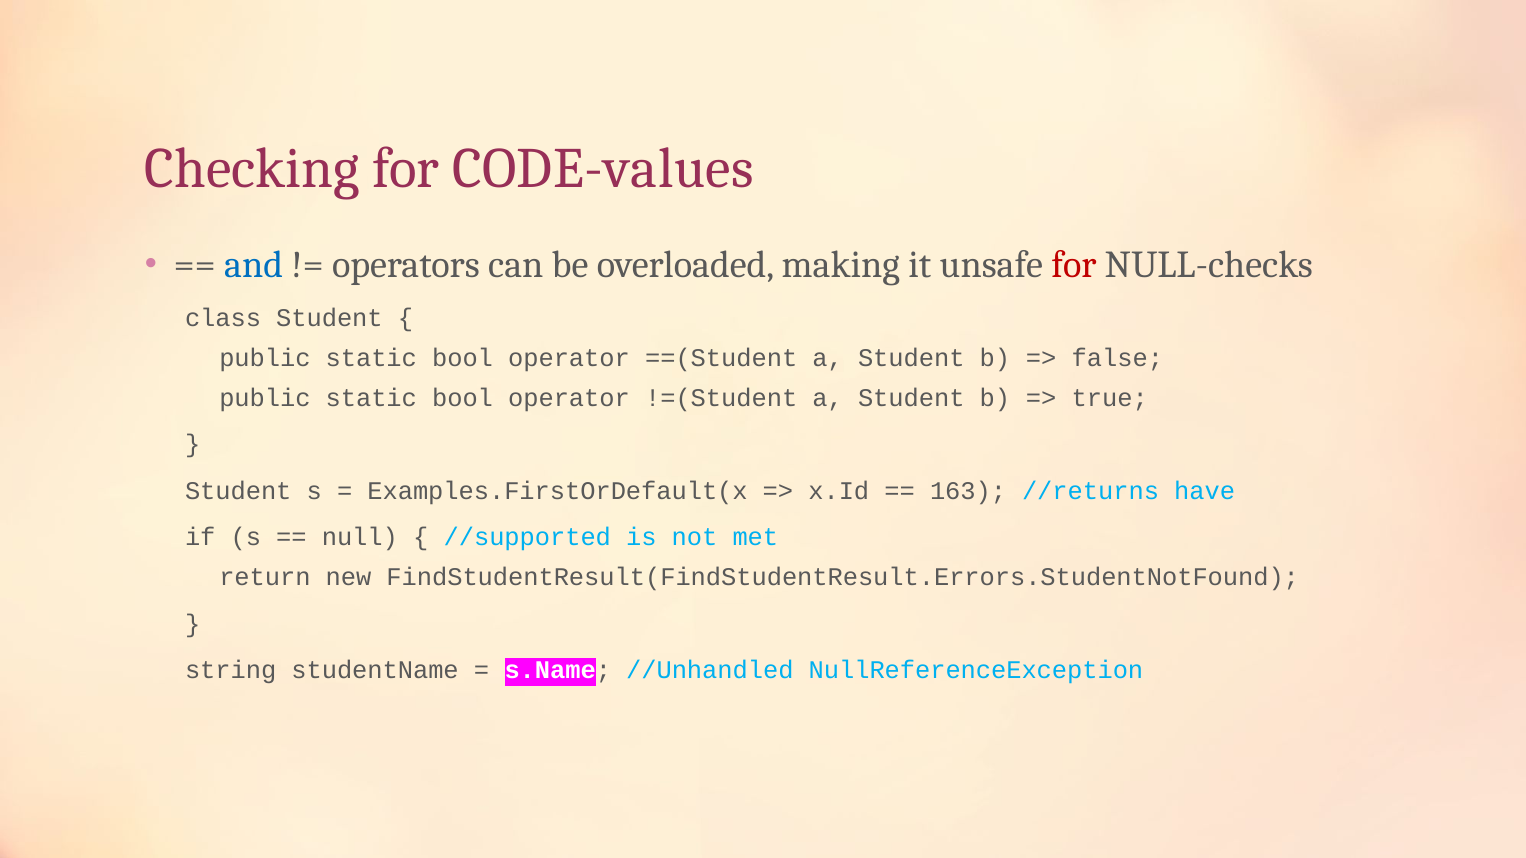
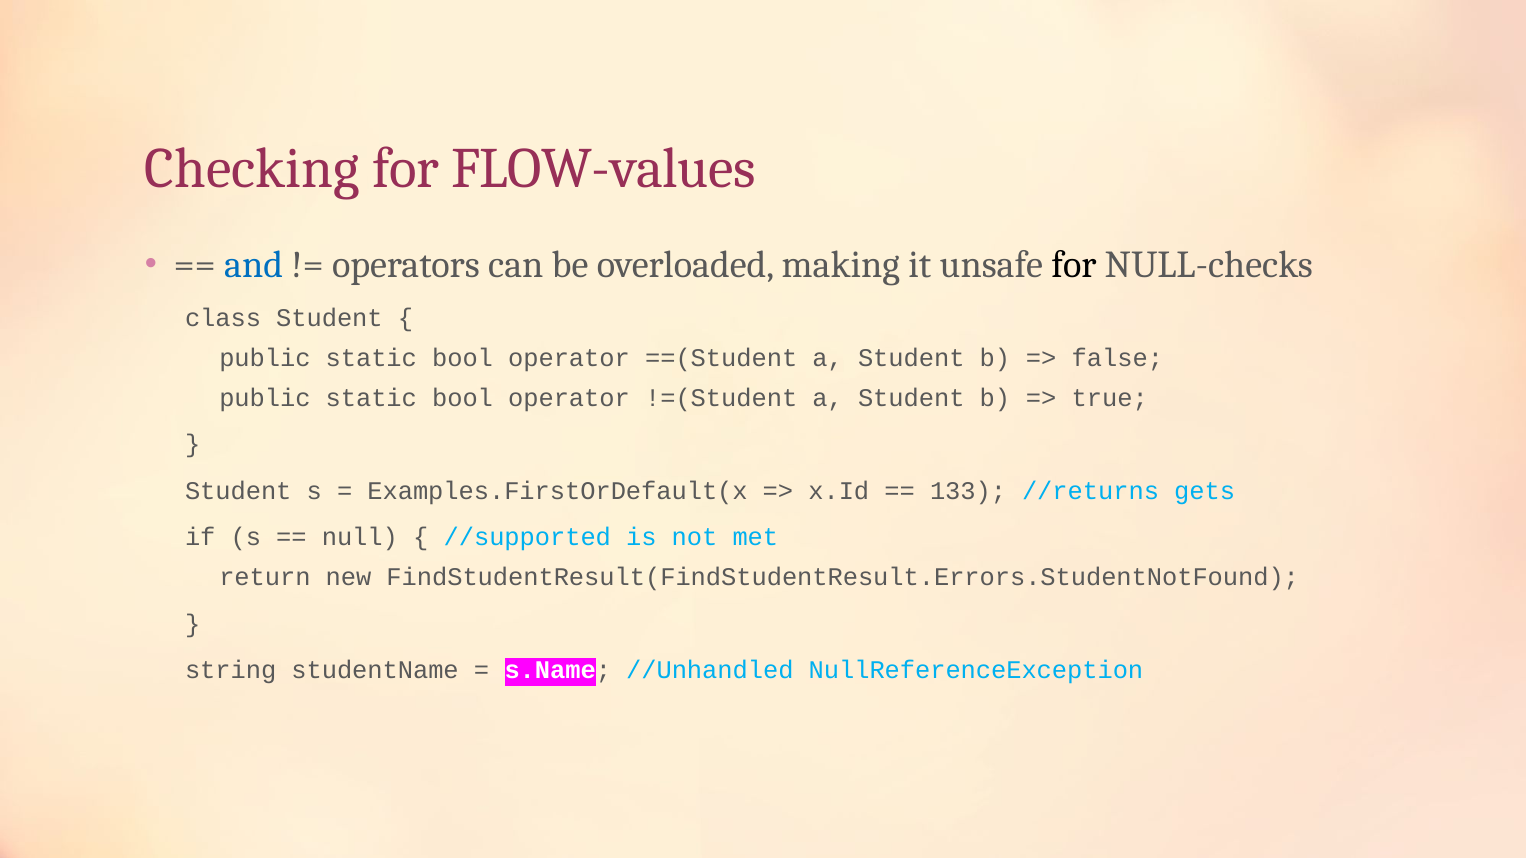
CODE-values: CODE-values -> FLOW-values
for at (1074, 265) colour: red -> black
163: 163 -> 133
have: have -> gets
